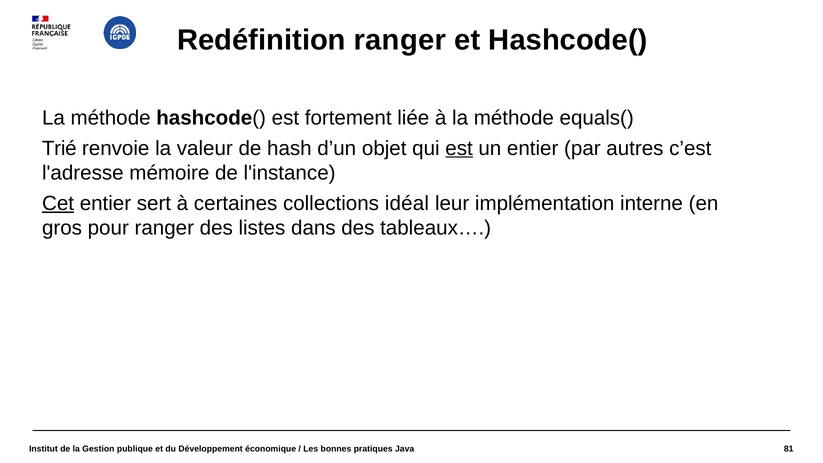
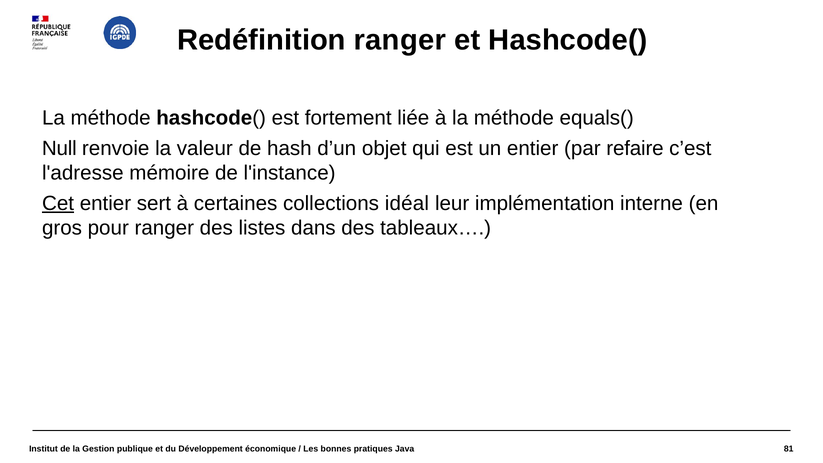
Trié: Trié -> Null
est at (459, 148) underline: present -> none
autres: autres -> refaire
